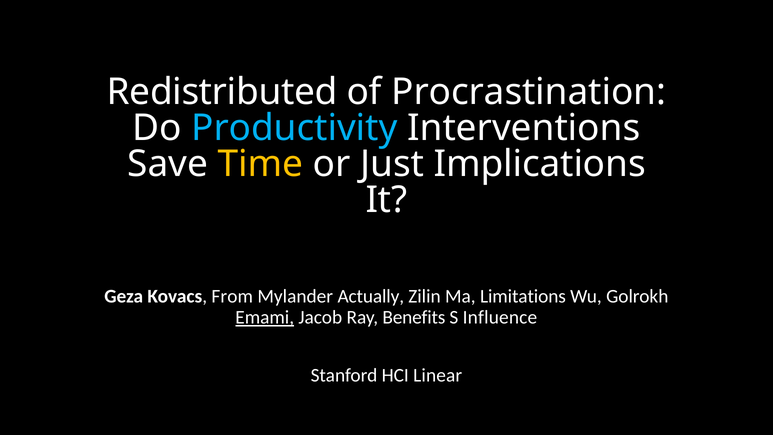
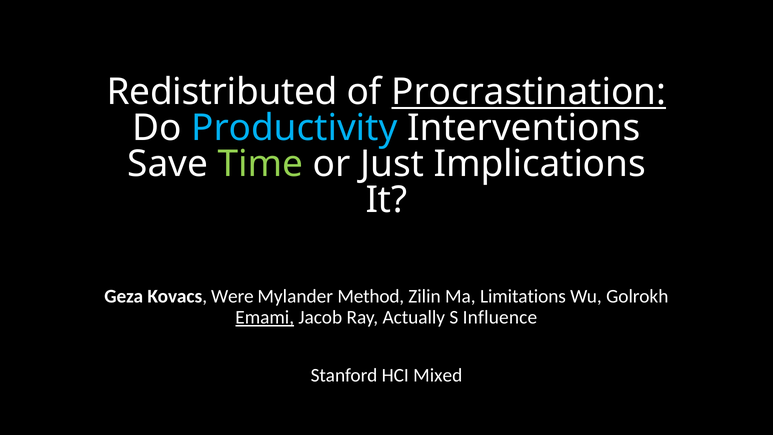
Procrastination underline: none -> present
Time colour: yellow -> light green
From: From -> Were
Actually: Actually -> Method
Benefits: Benefits -> Actually
Linear: Linear -> Mixed
